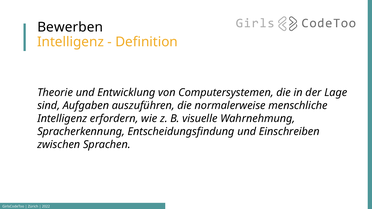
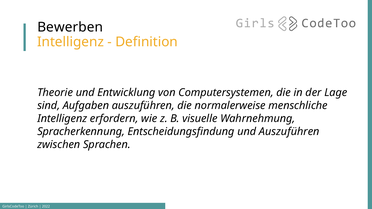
und Einschreiben: Einschreiben -> Auszuführen
